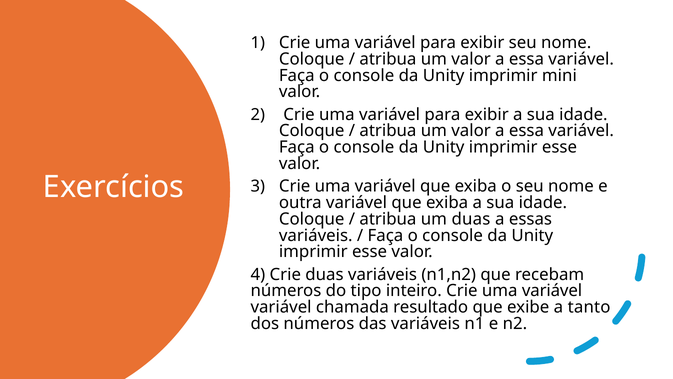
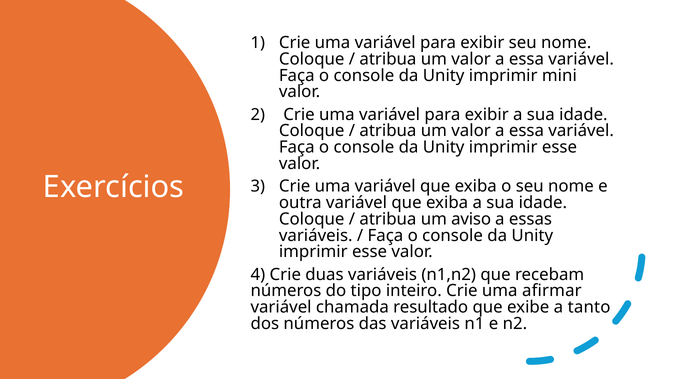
um duas: duas -> aviso
inteiro Crie uma variável: variável -> afirmar
